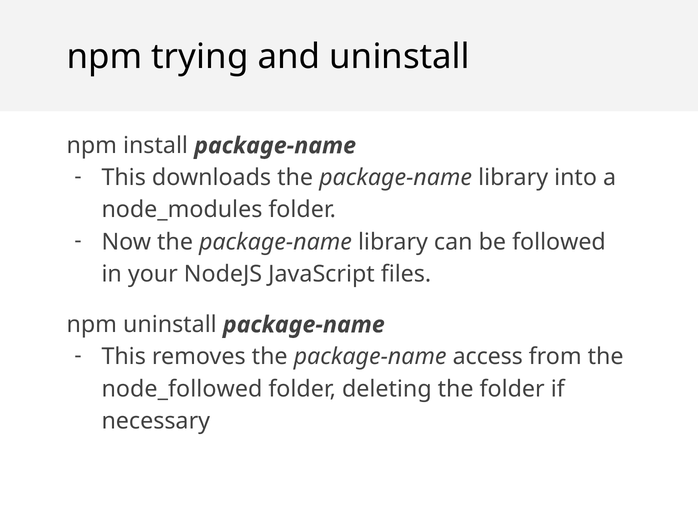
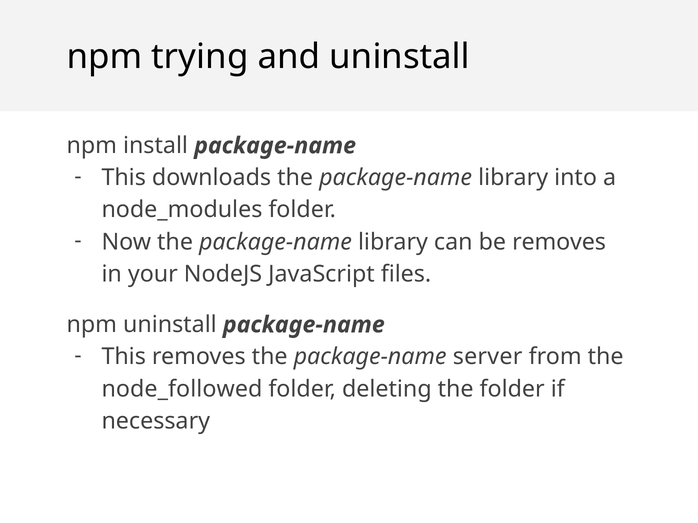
be followed: followed -> removes
access: access -> server
